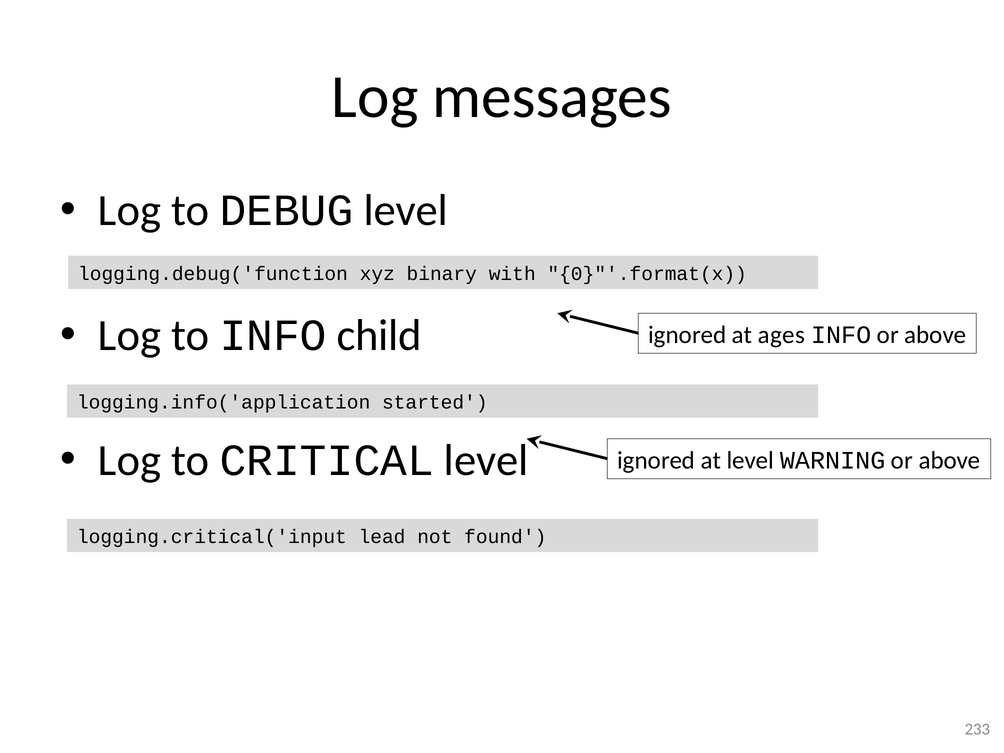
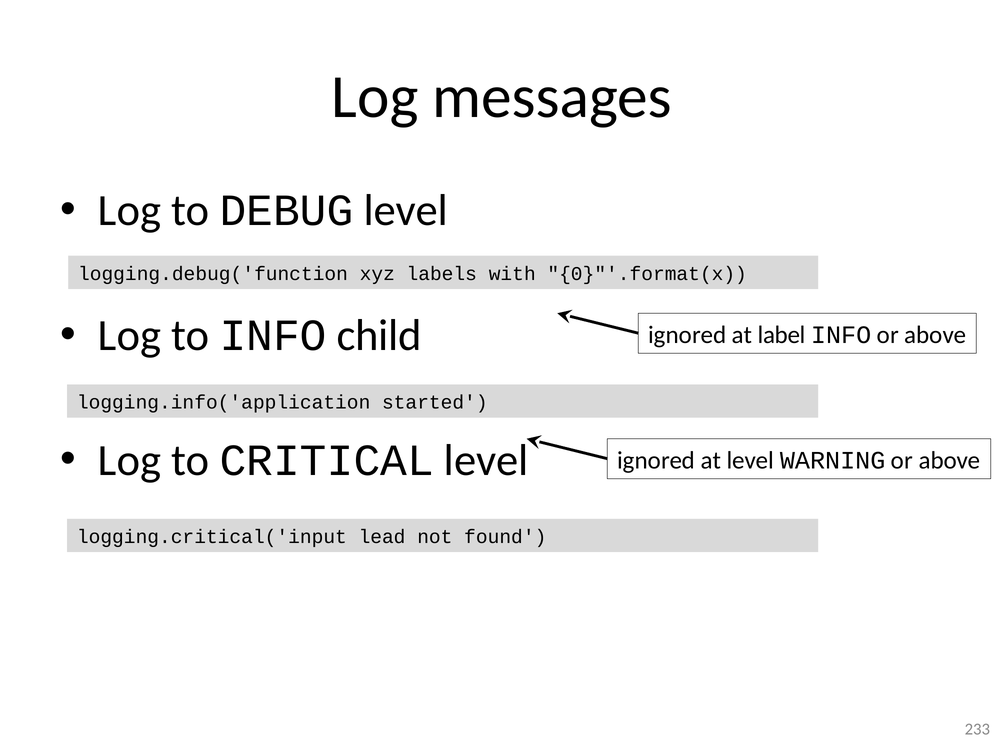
binary: binary -> labels
ages: ages -> label
